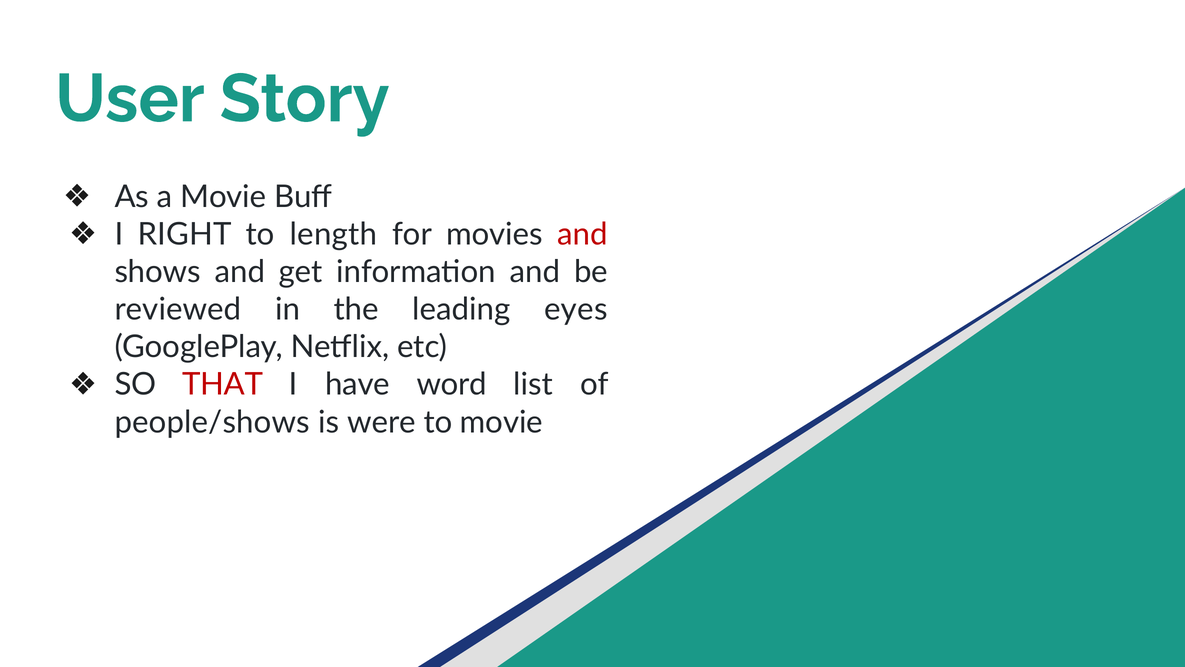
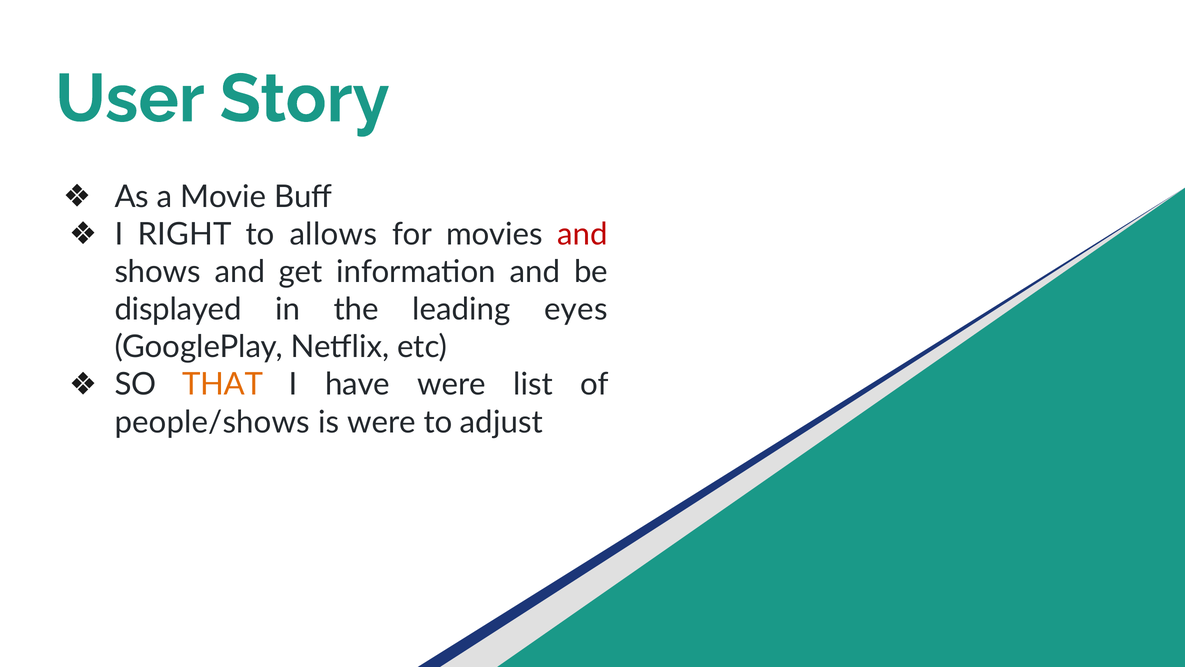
length: length -> allows
reviewed: reviewed -> displayed
THAT colour: red -> orange
have word: word -> were
to movie: movie -> adjust
